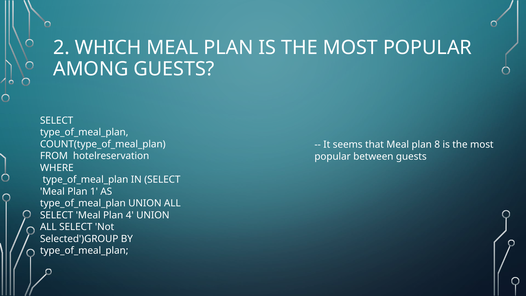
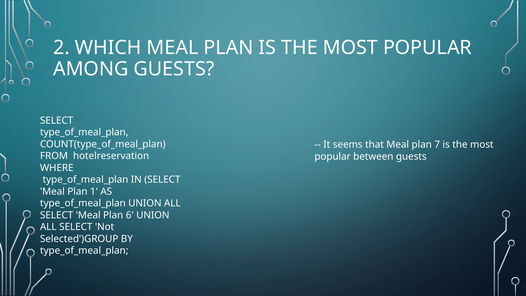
8: 8 -> 7
4: 4 -> 6
